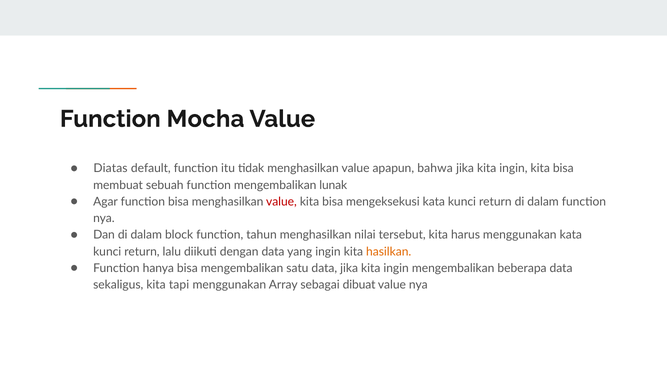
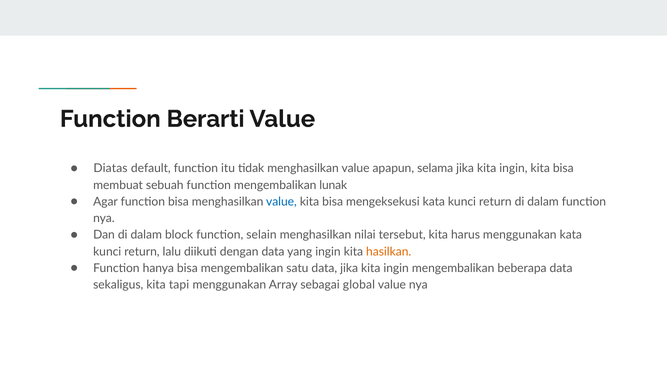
Mocha: Mocha -> Berarti
bahwa: bahwa -> selama
value at (281, 202) colour: red -> blue
tahun: tahun -> selain
dibuat: dibuat -> global
